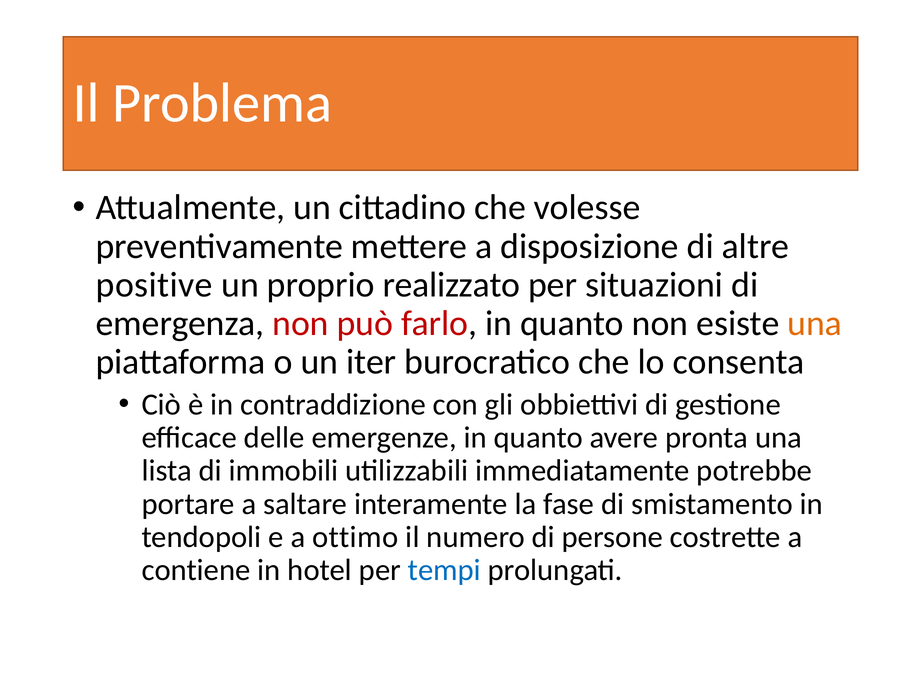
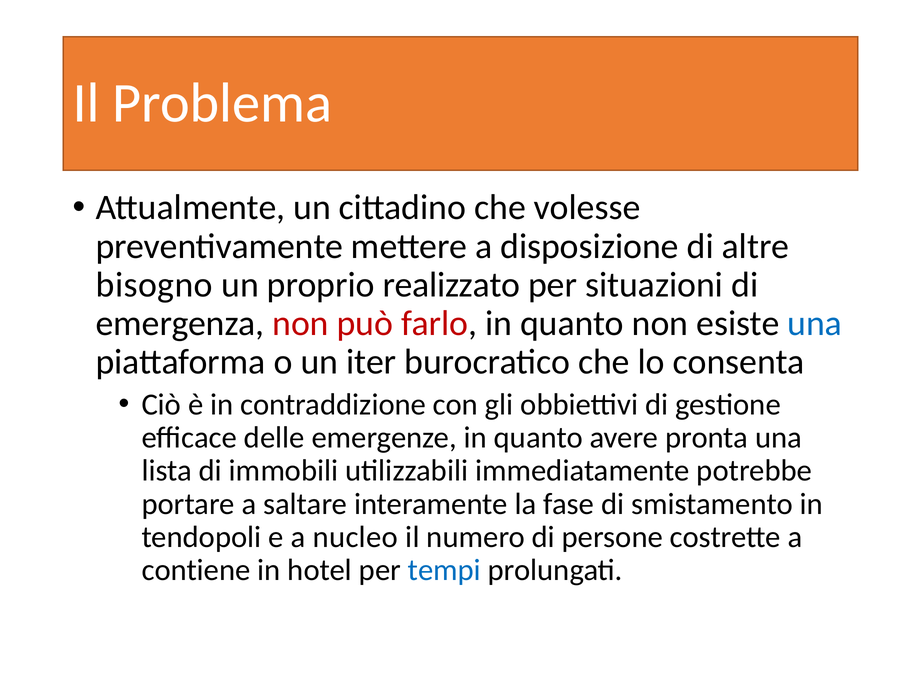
positive: positive -> bisogno
una at (815, 323) colour: orange -> blue
ottimo: ottimo -> nucleo
